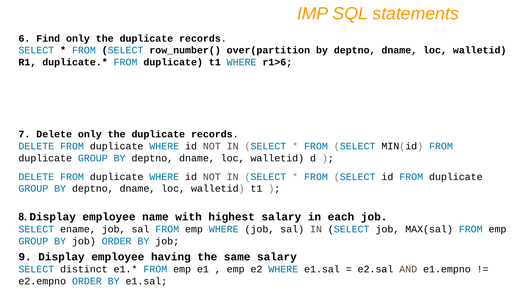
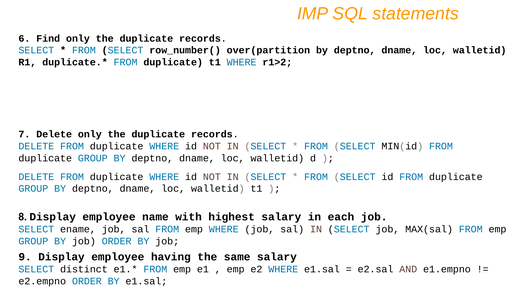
r1>6: r1>6 -> r1>2
